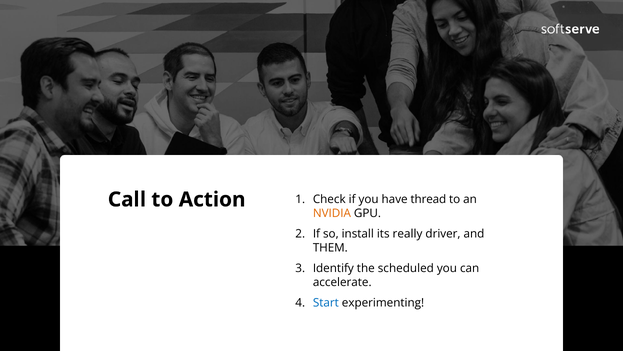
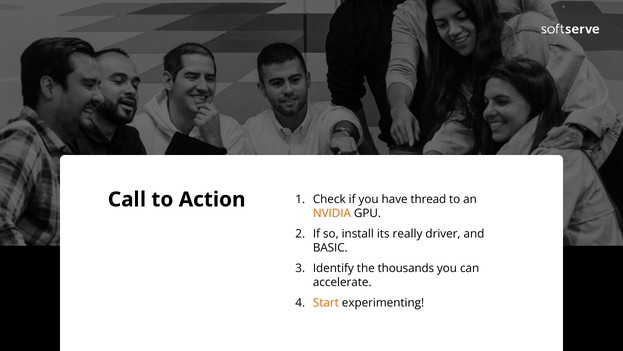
THEM: THEM -> BASIC
scheduled: scheduled -> thousands
Start colour: blue -> orange
